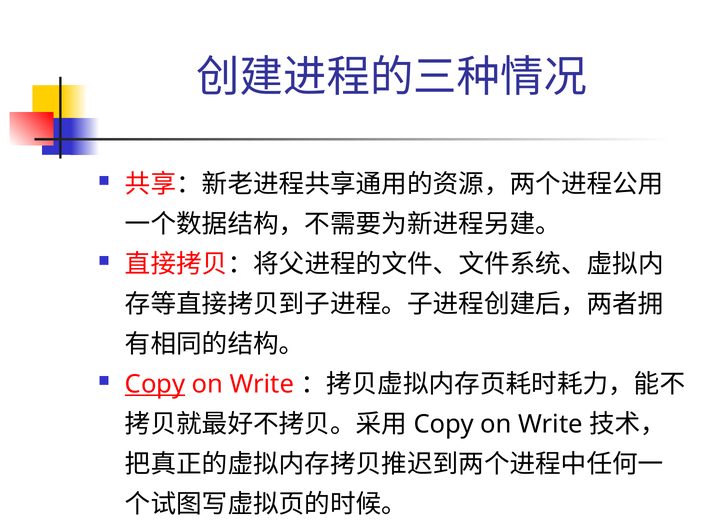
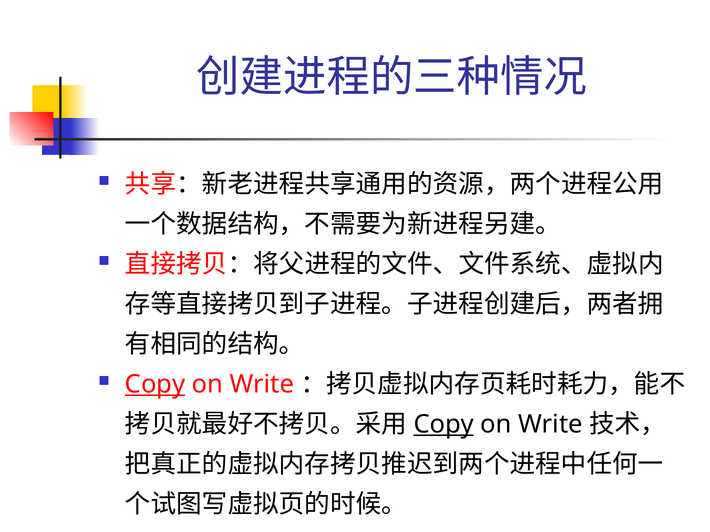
Copy at (444, 425) underline: none -> present
